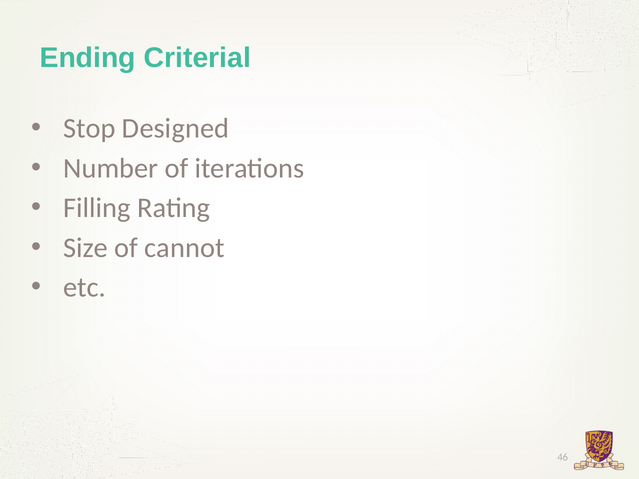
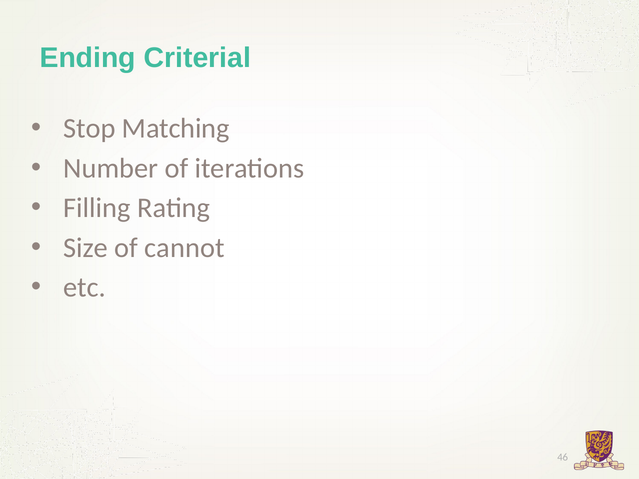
Designed: Designed -> Matching
